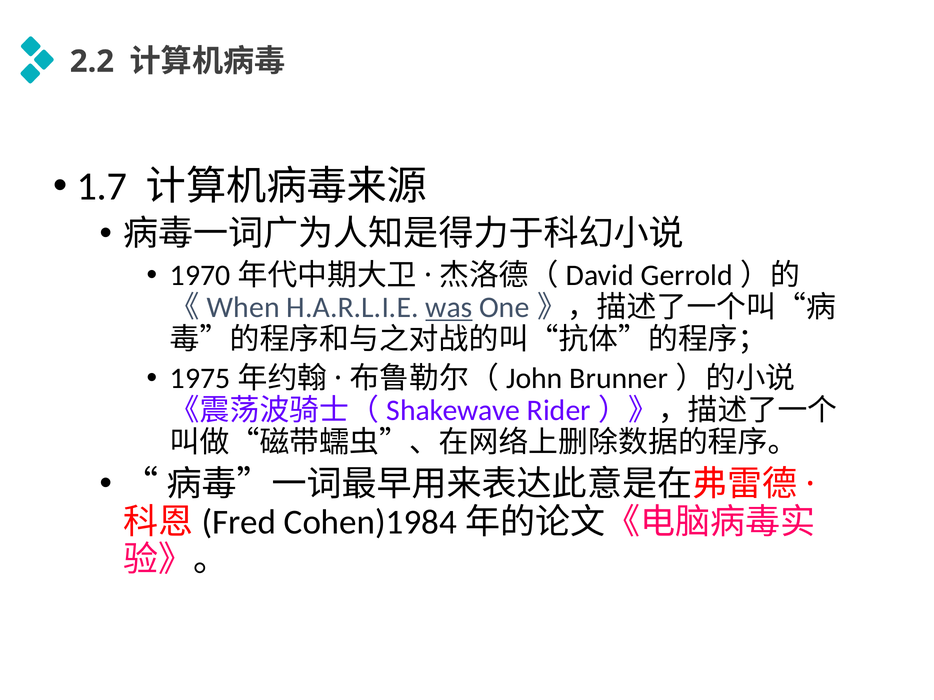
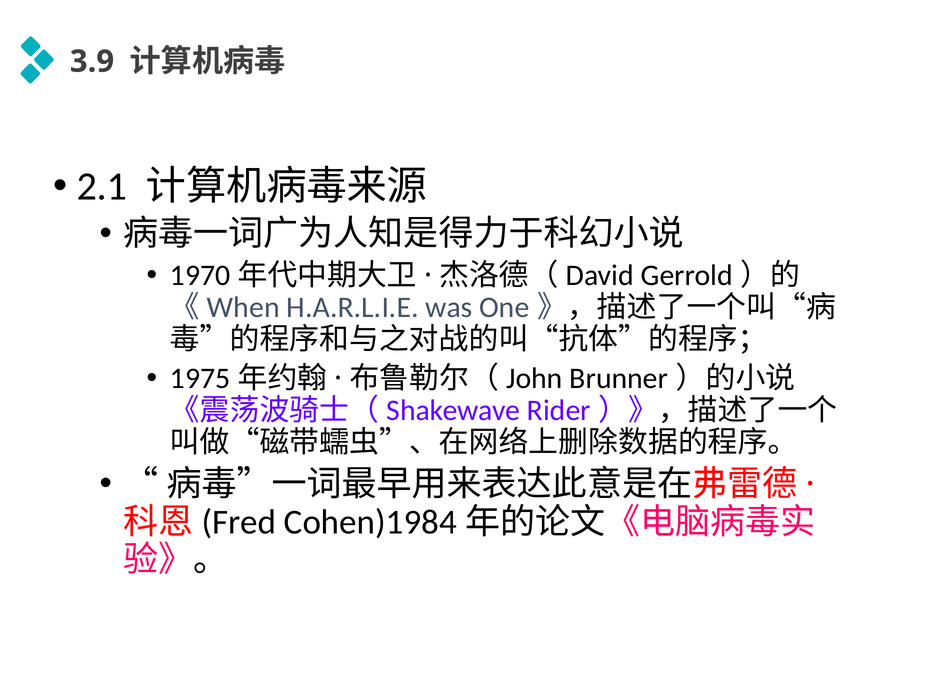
2.2: 2.2 -> 3.9
1.7: 1.7 -> 2.1
was underline: present -> none
